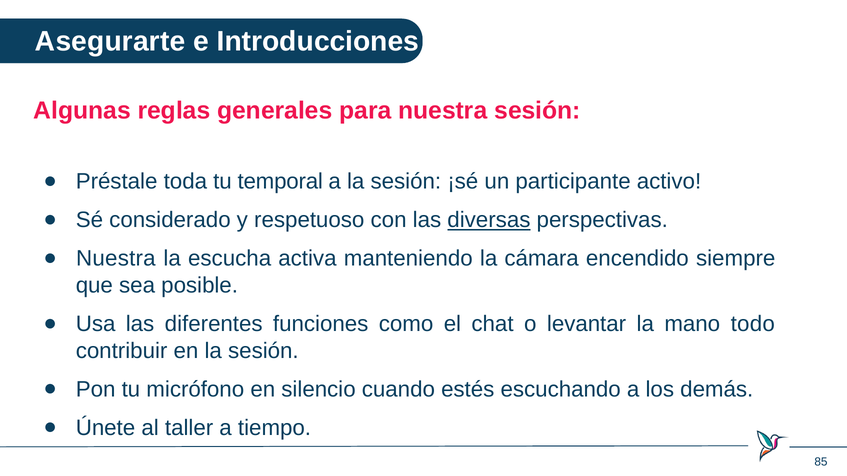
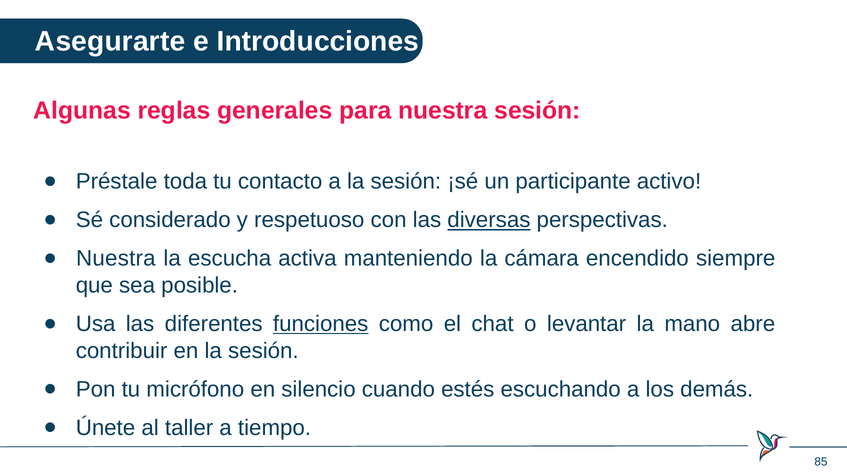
temporal: temporal -> contacto
funciones underline: none -> present
todo: todo -> abre
